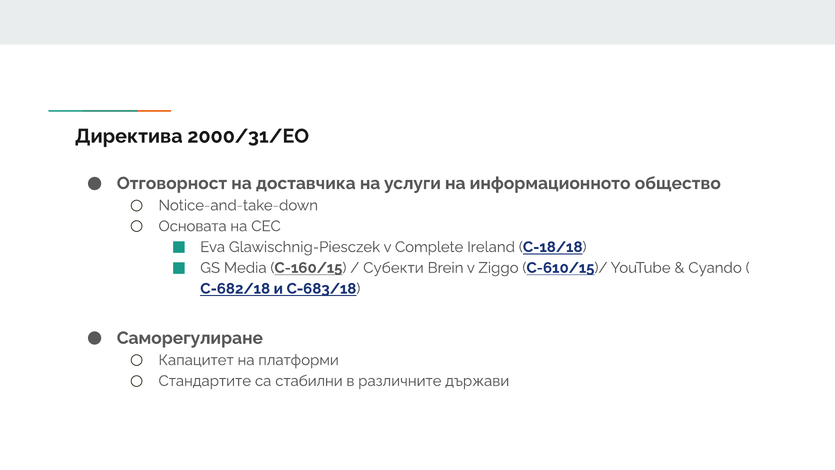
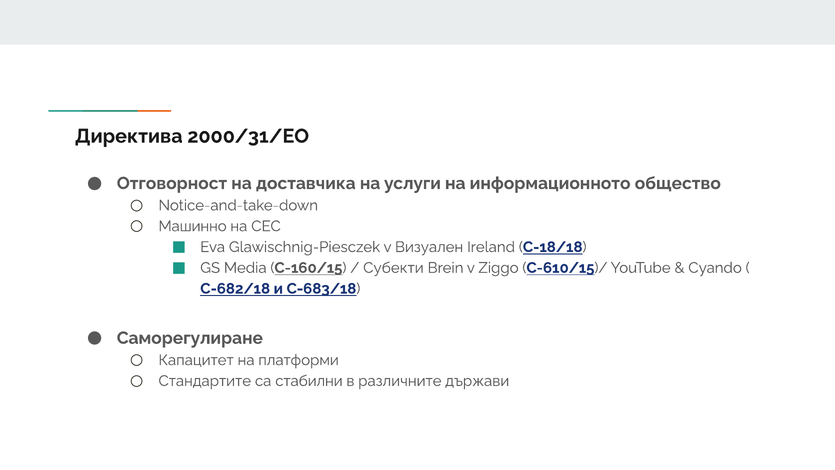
Основата: Основата -> Машинно
Complete: Complete -> Визуален
